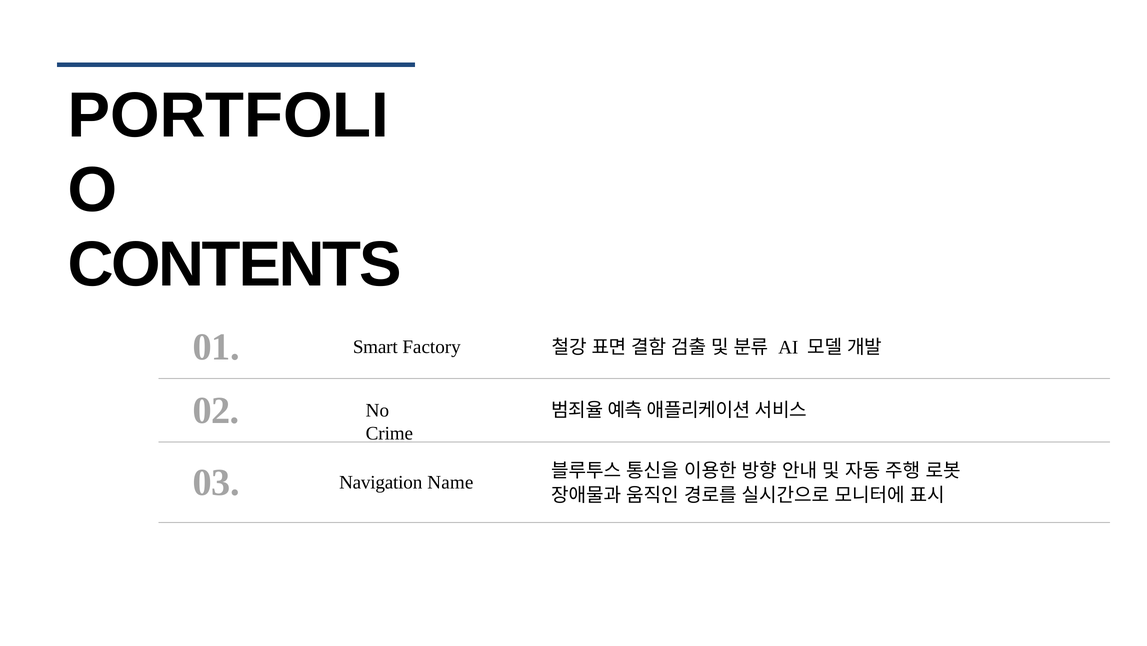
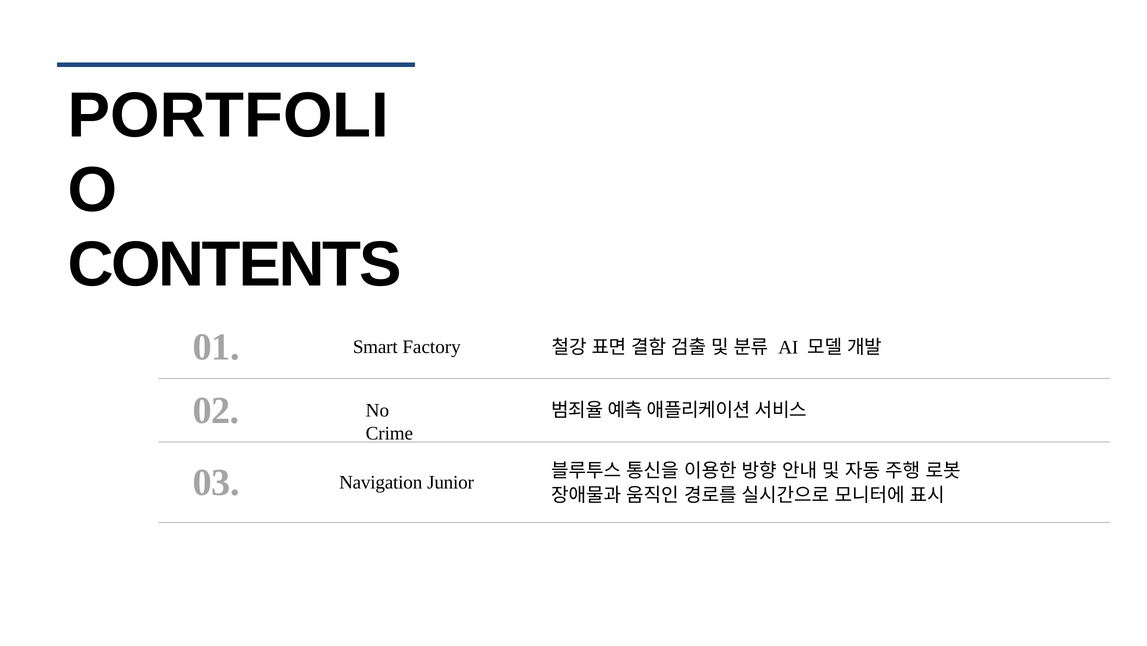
Name: Name -> Junior
